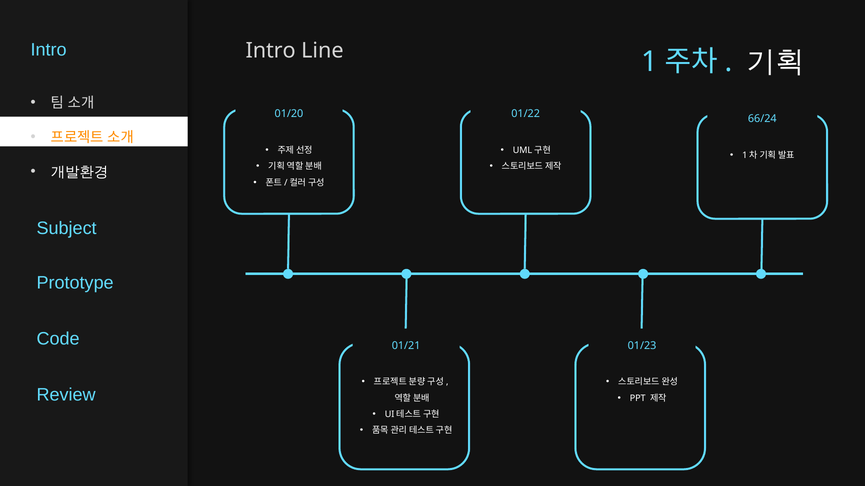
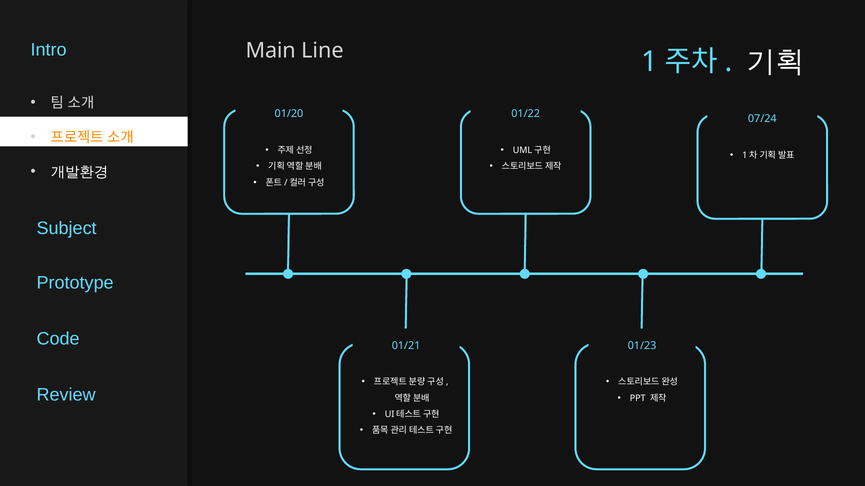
Intro at (271, 50): Intro -> Main
66/24: 66/24 -> 07/24
